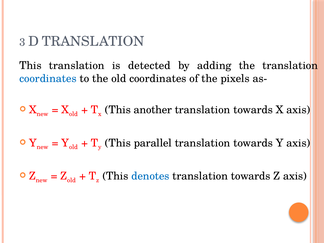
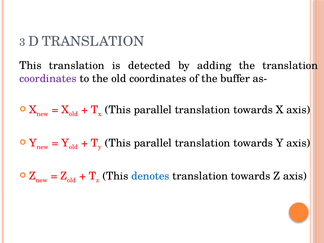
coordinates at (48, 78) colour: blue -> purple
pixels: pixels -> buffer
x This another: another -> parallel
